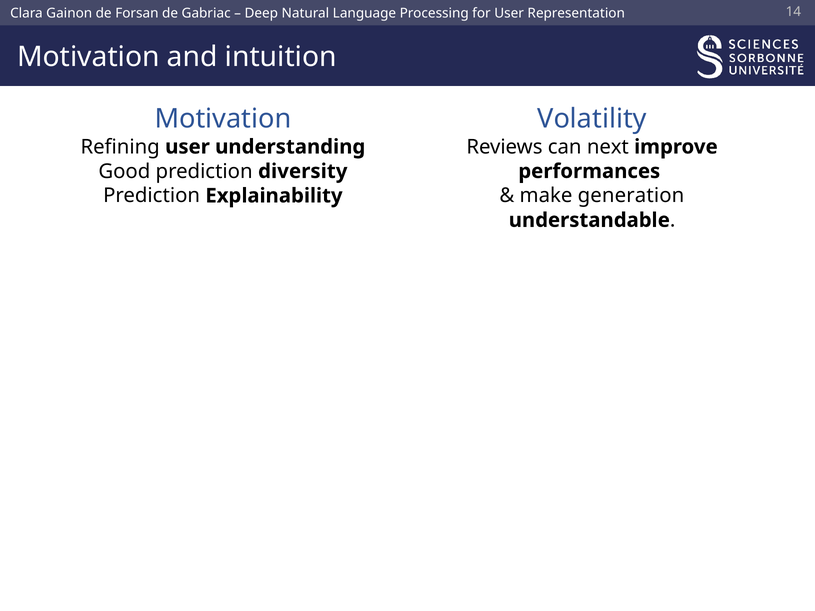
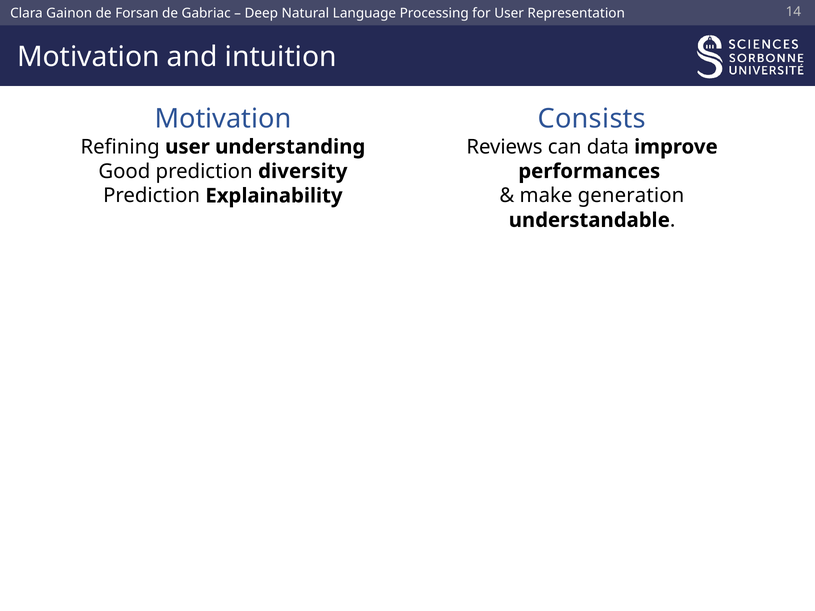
Volatility: Volatility -> Consists
next: next -> data
